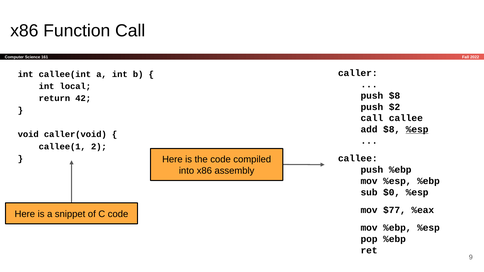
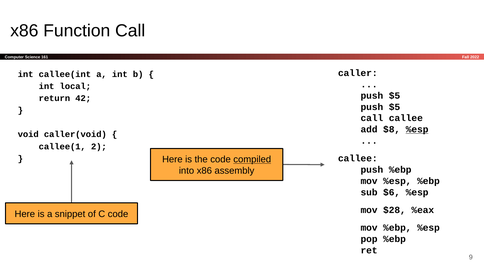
$8 at (395, 96): $8 -> $5
$2 at (395, 107): $2 -> $5
compiled underline: none -> present
$0: $0 -> $6
$77: $77 -> $28
